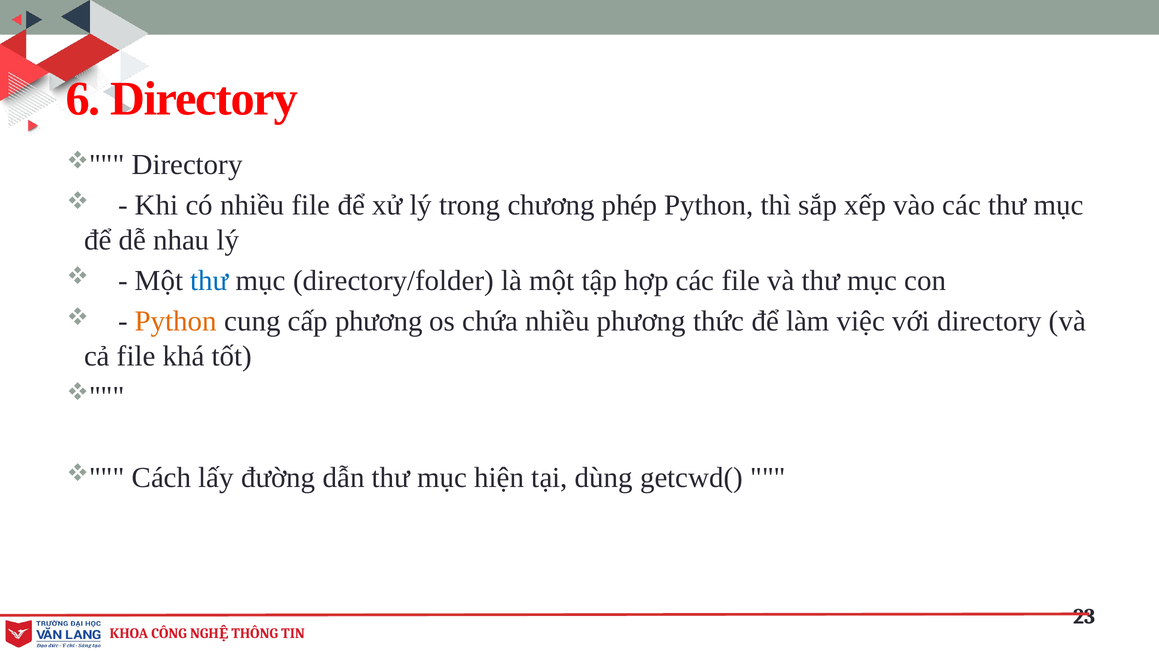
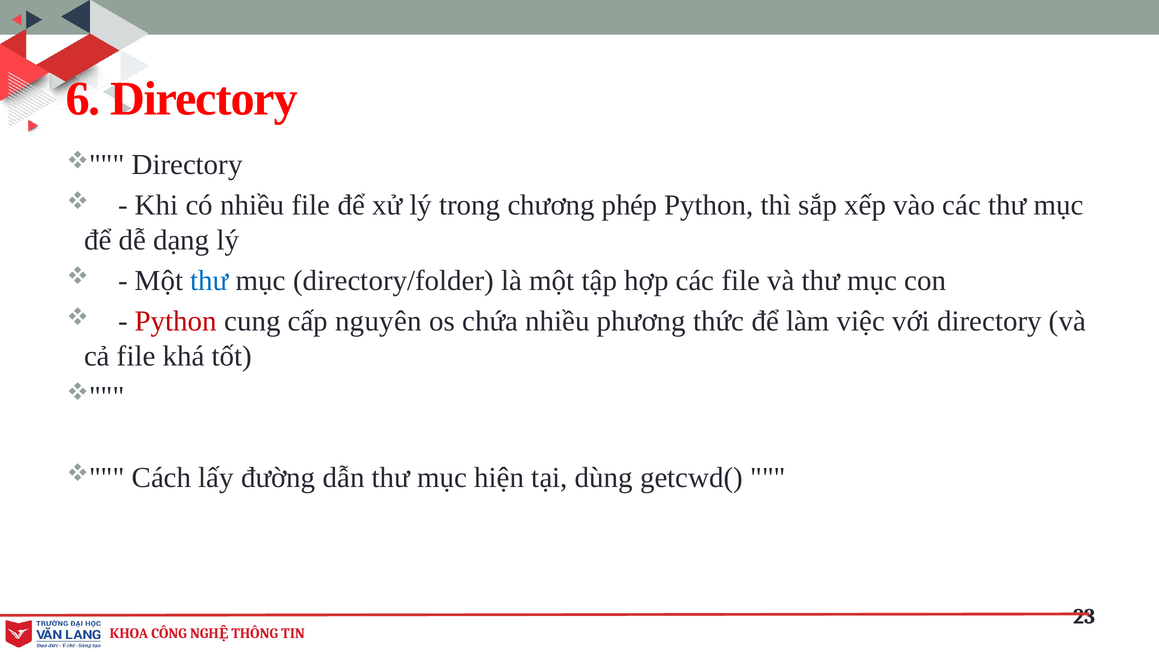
nhau: nhau -> dạng
Python at (176, 321) colour: orange -> red
cấp phương: phương -> nguyên
